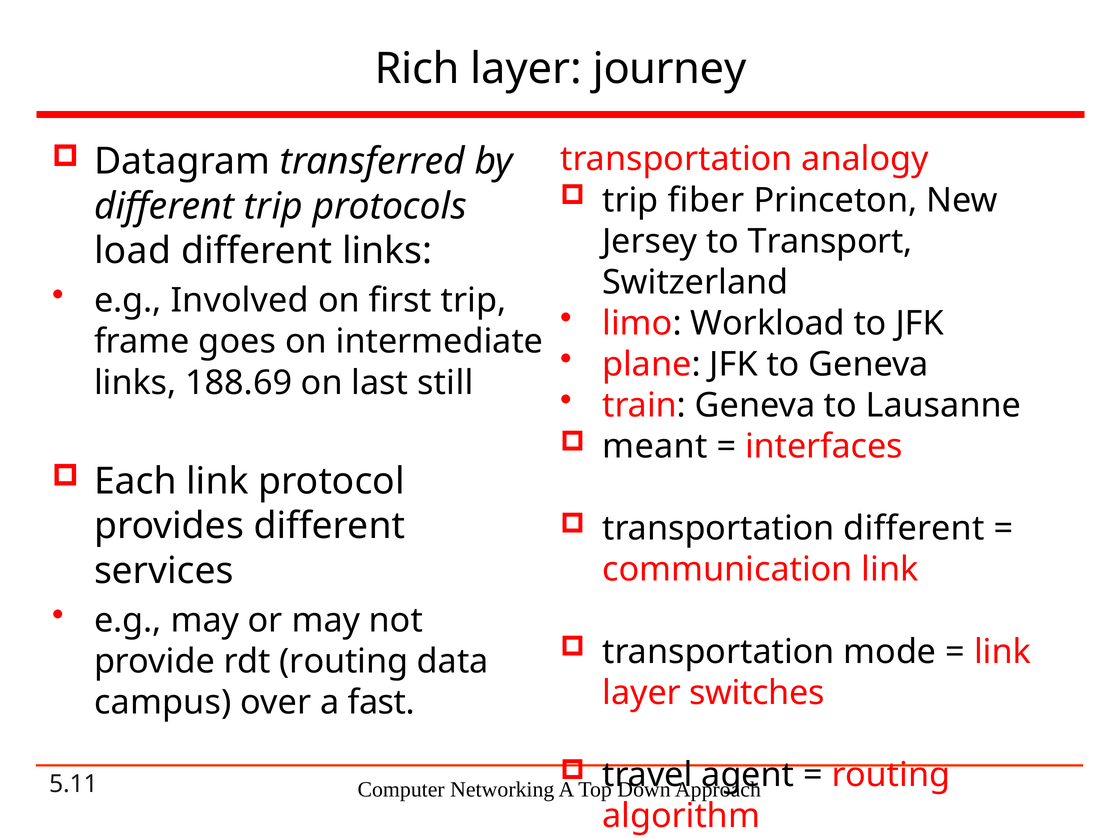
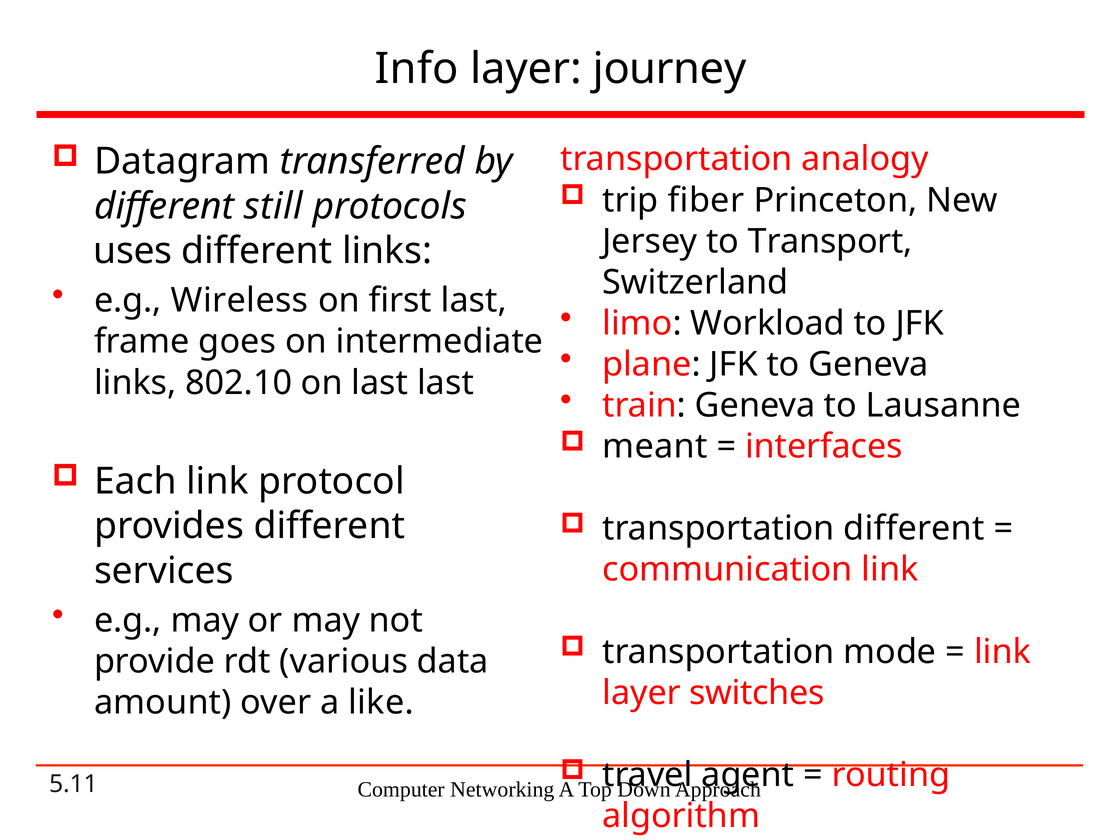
Rich: Rich -> Info
different trip: trip -> still
load: load -> uses
Involved: Involved -> Wireless
first trip: trip -> last
188.69: 188.69 -> 802.10
last still: still -> last
rdt routing: routing -> various
campus: campus -> amount
fast: fast -> like
